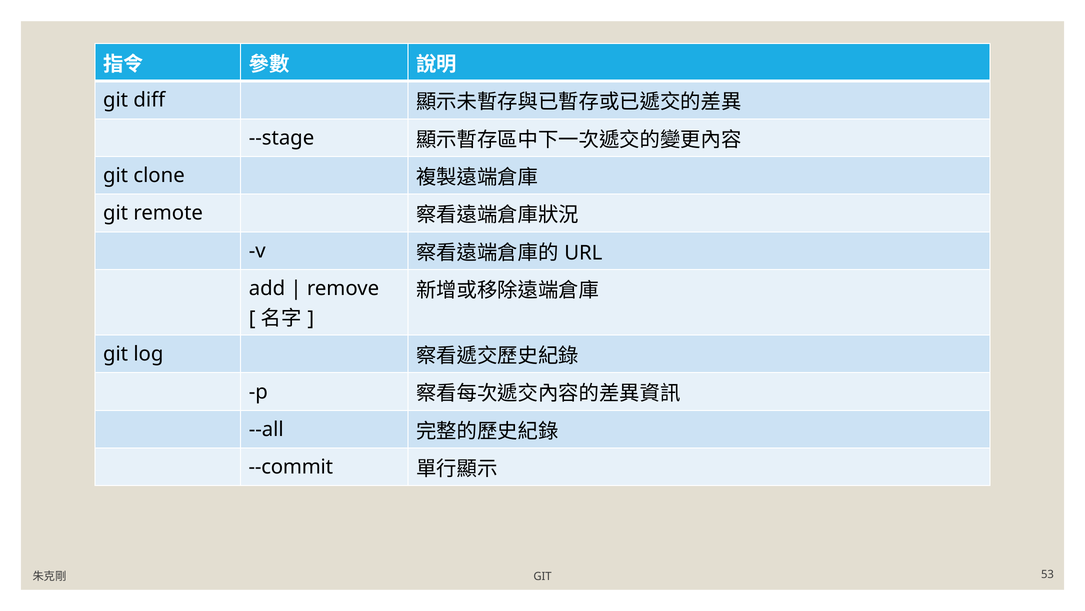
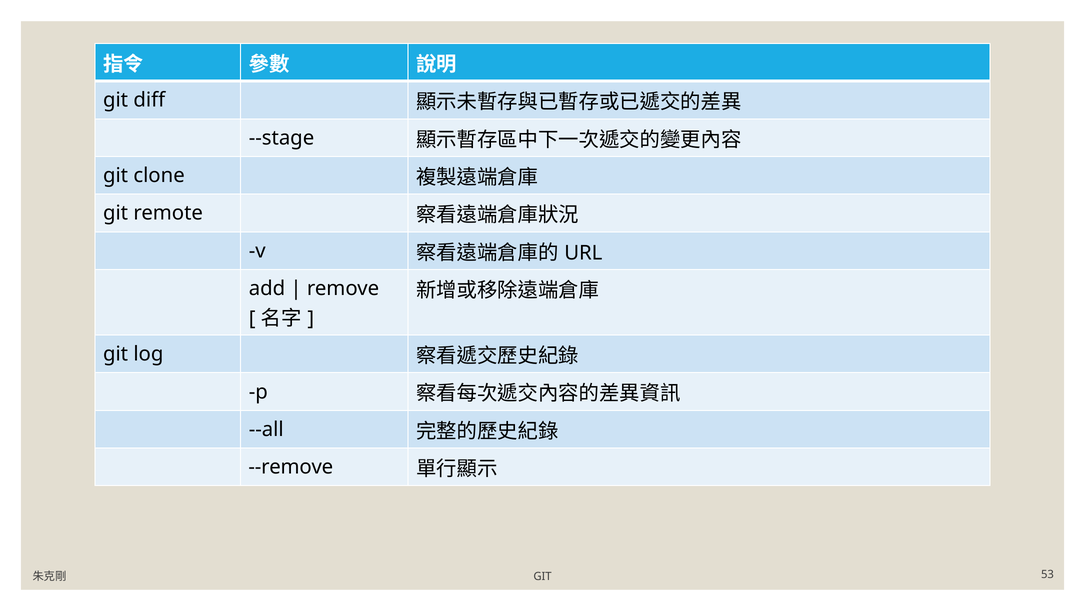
--commit: --commit -> --remove
